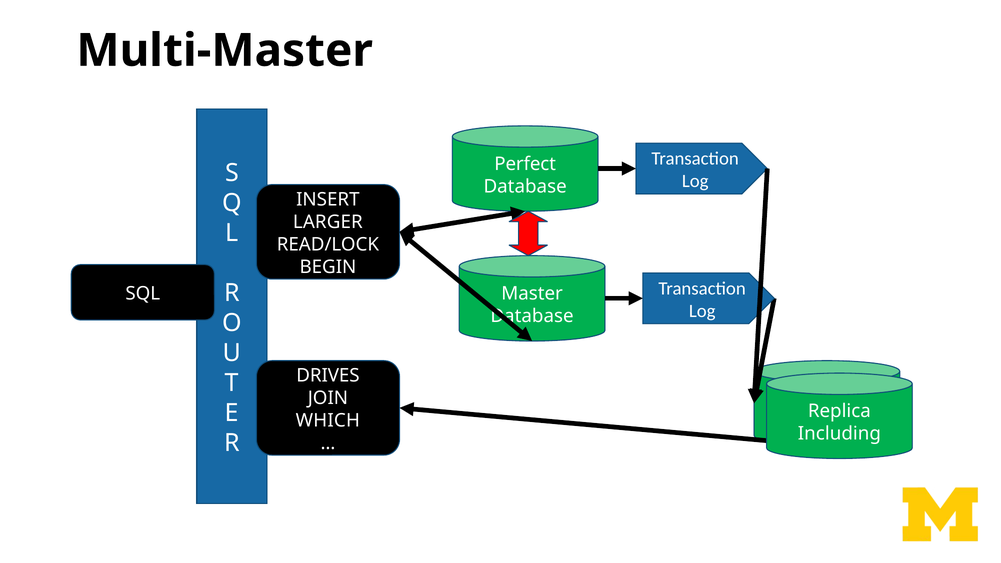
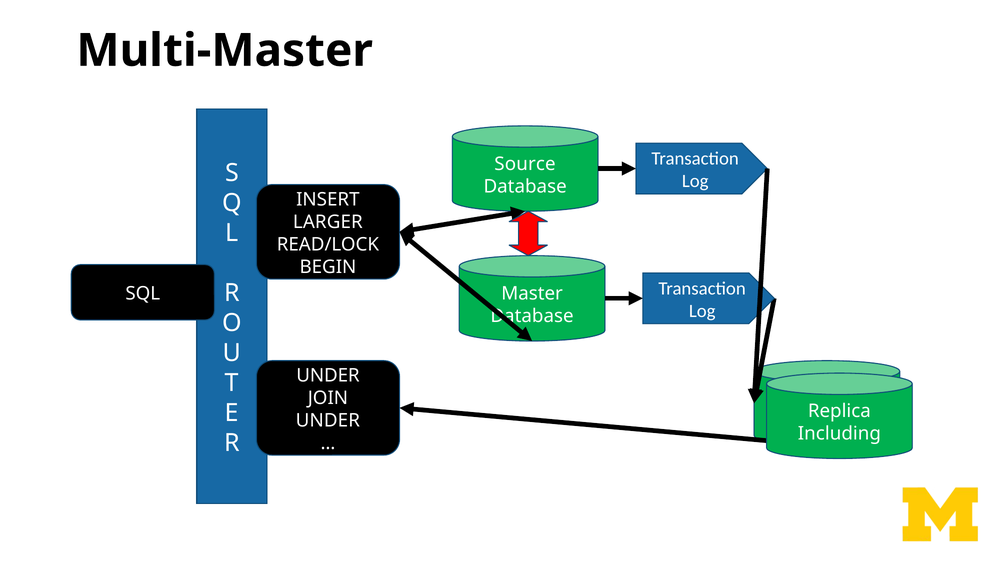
Perfect: Perfect -> Source
DRIVES at (328, 375): DRIVES -> UNDER
WHICH at (328, 420): WHICH -> UNDER
